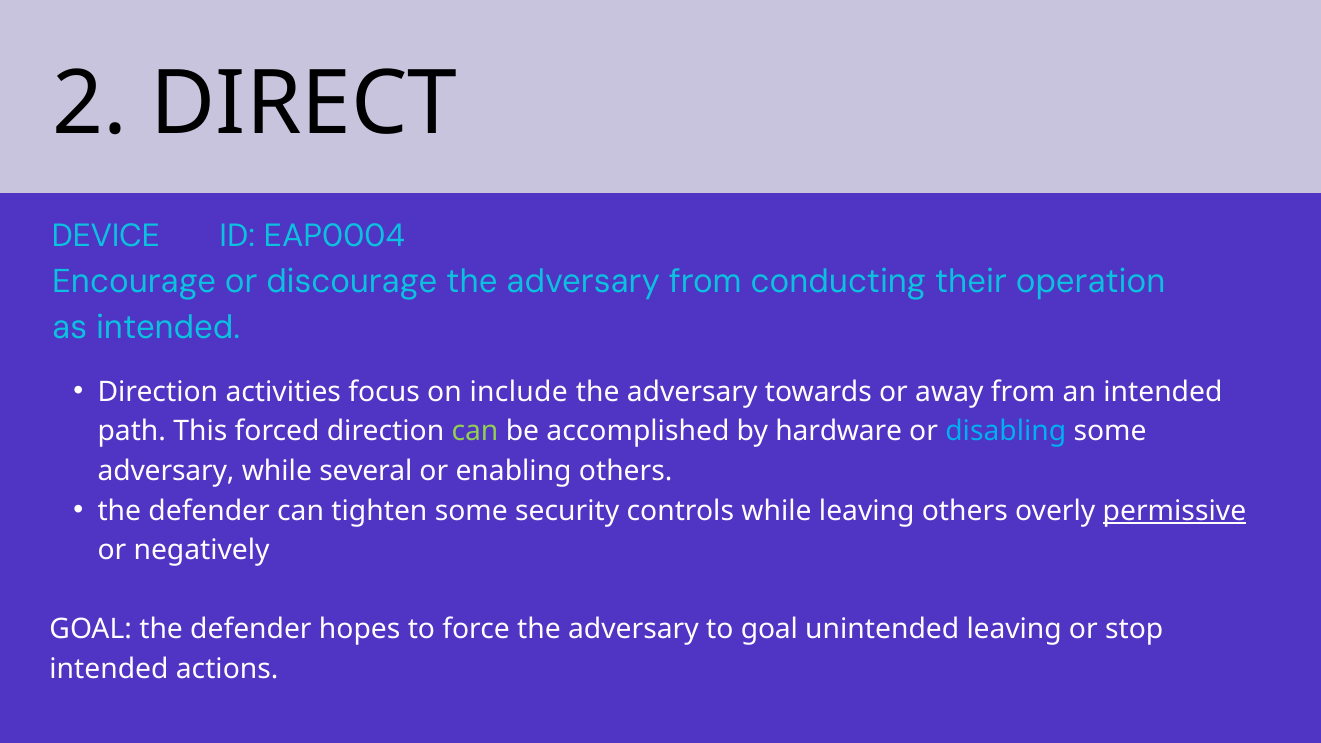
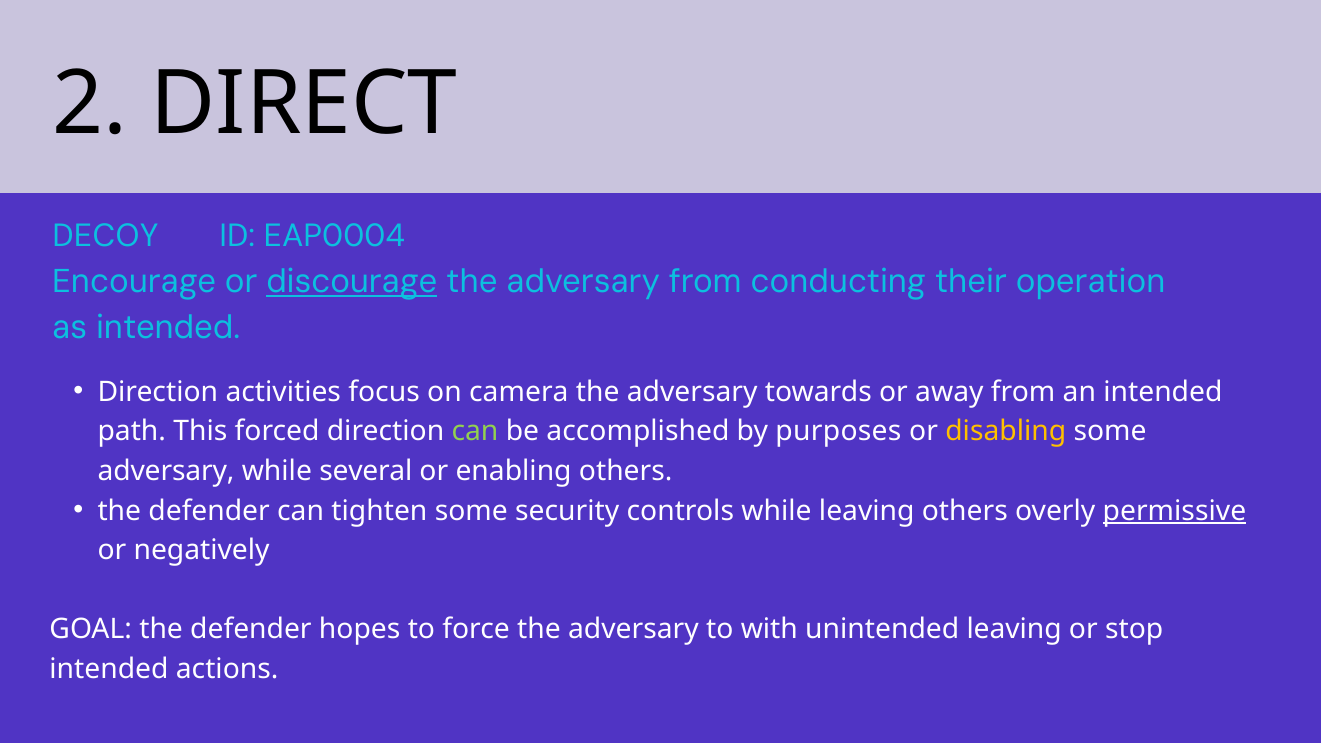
DEVICE: DEVICE -> DECOY
discourage underline: none -> present
include: include -> camera
hardware: hardware -> purposes
disabling colour: light blue -> yellow
to goal: goal -> with
